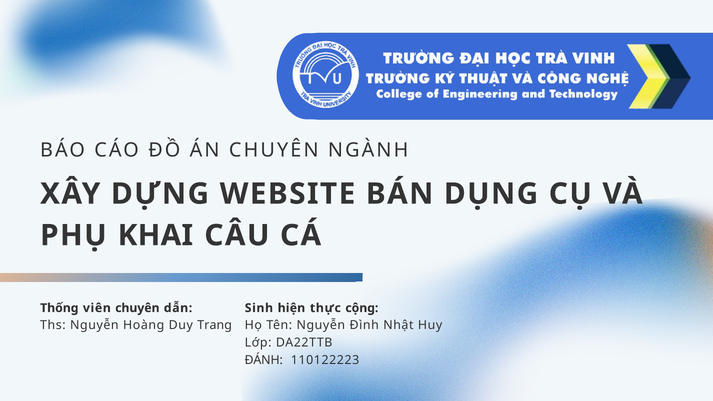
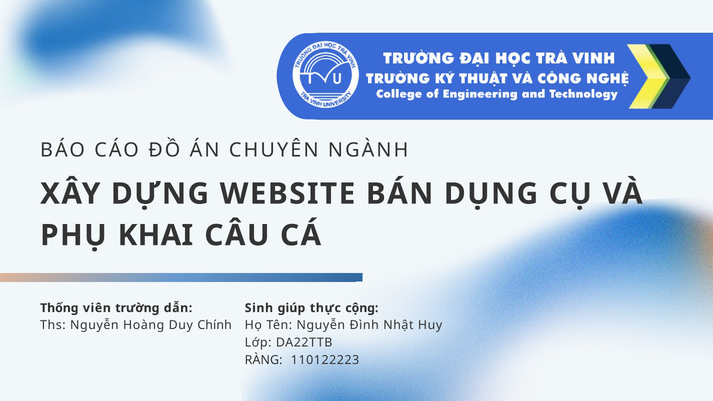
viên chuyên: chuyên -> trường
hiện: hiện -> giúp
Trang: Trang -> Chính
ĐÁNH: ĐÁNH -> RÀNG
